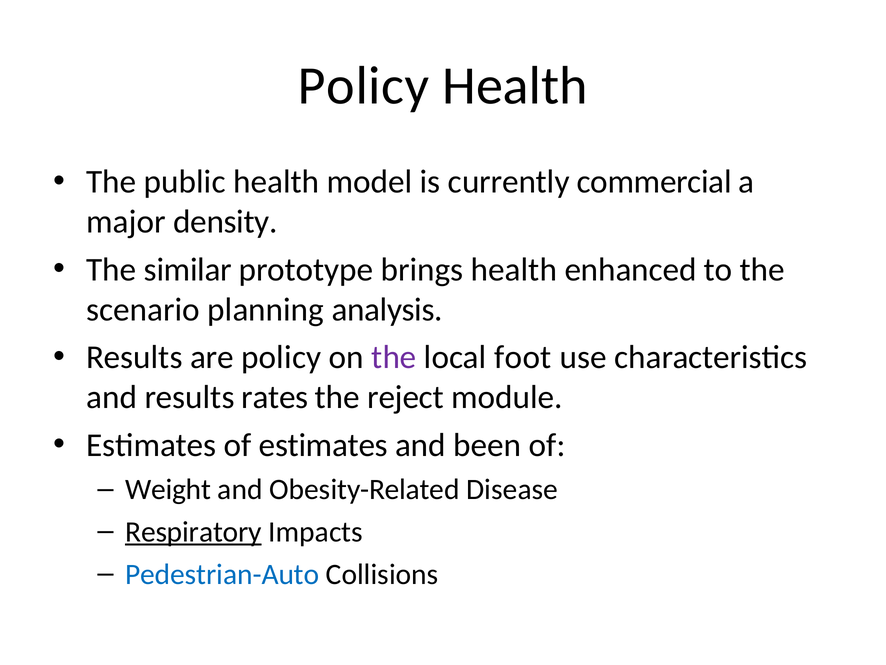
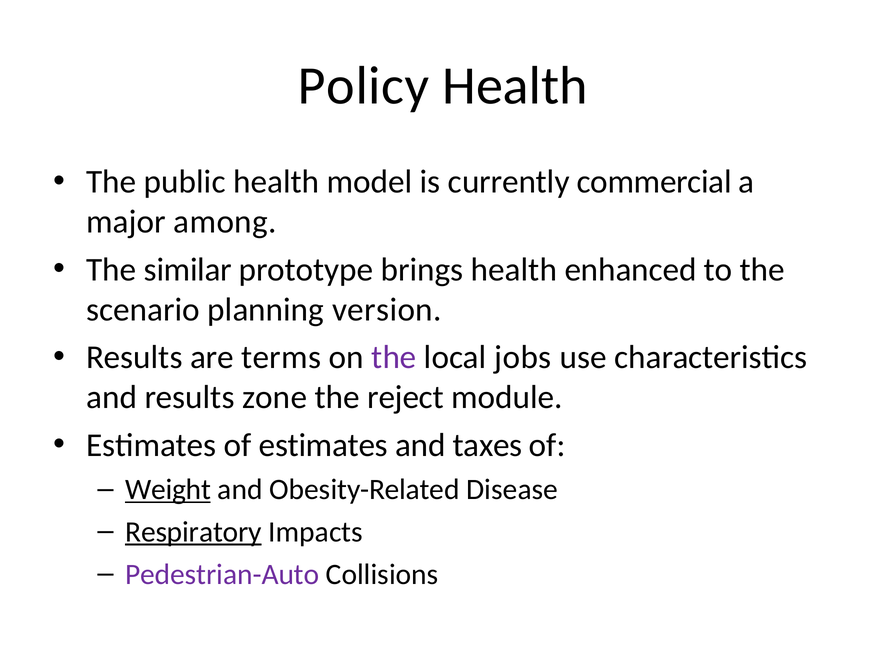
density: density -> among
analysis: analysis -> version
are policy: policy -> terms
foot: foot -> jobs
rates: rates -> zone
been: been -> taxes
Weight underline: none -> present
Pedestrian-Auto colour: blue -> purple
